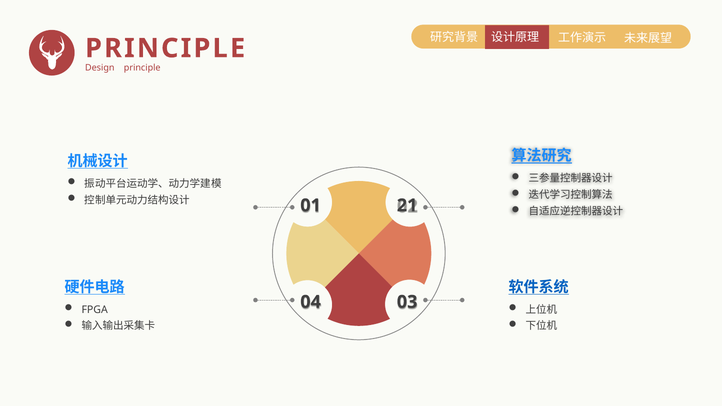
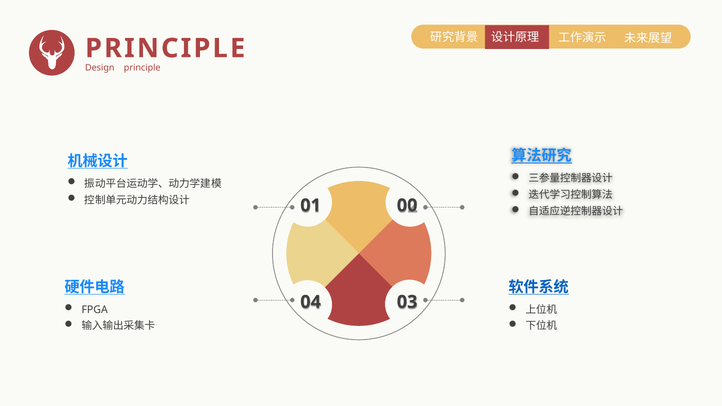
21: 21 -> 00
